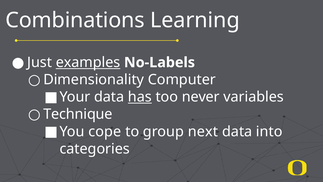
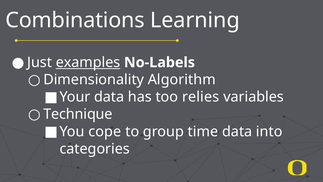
Computer: Computer -> Algorithm
has underline: present -> none
never: never -> relies
next: next -> time
